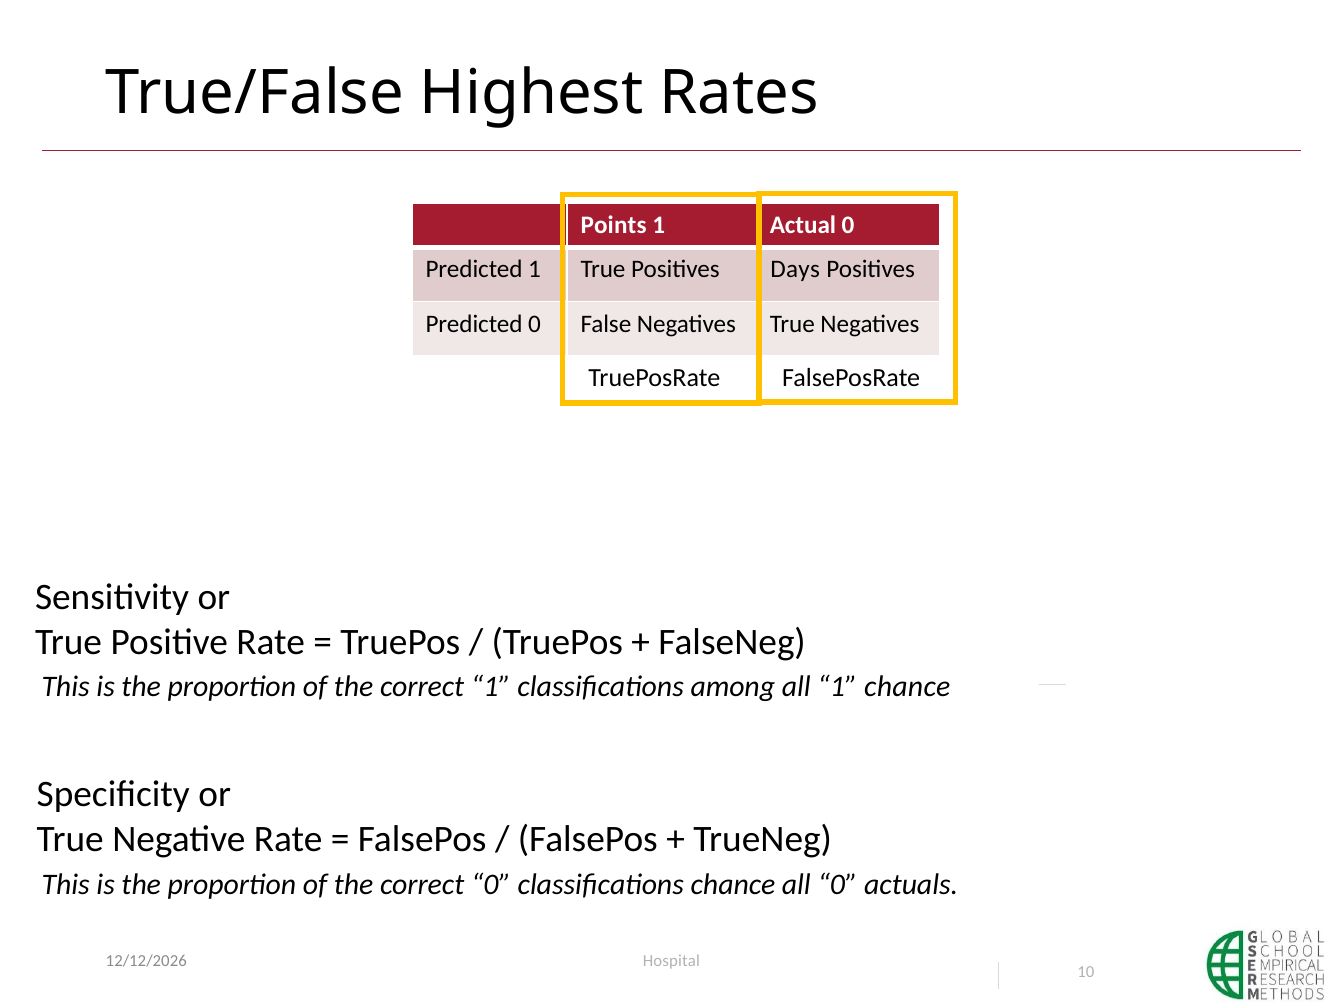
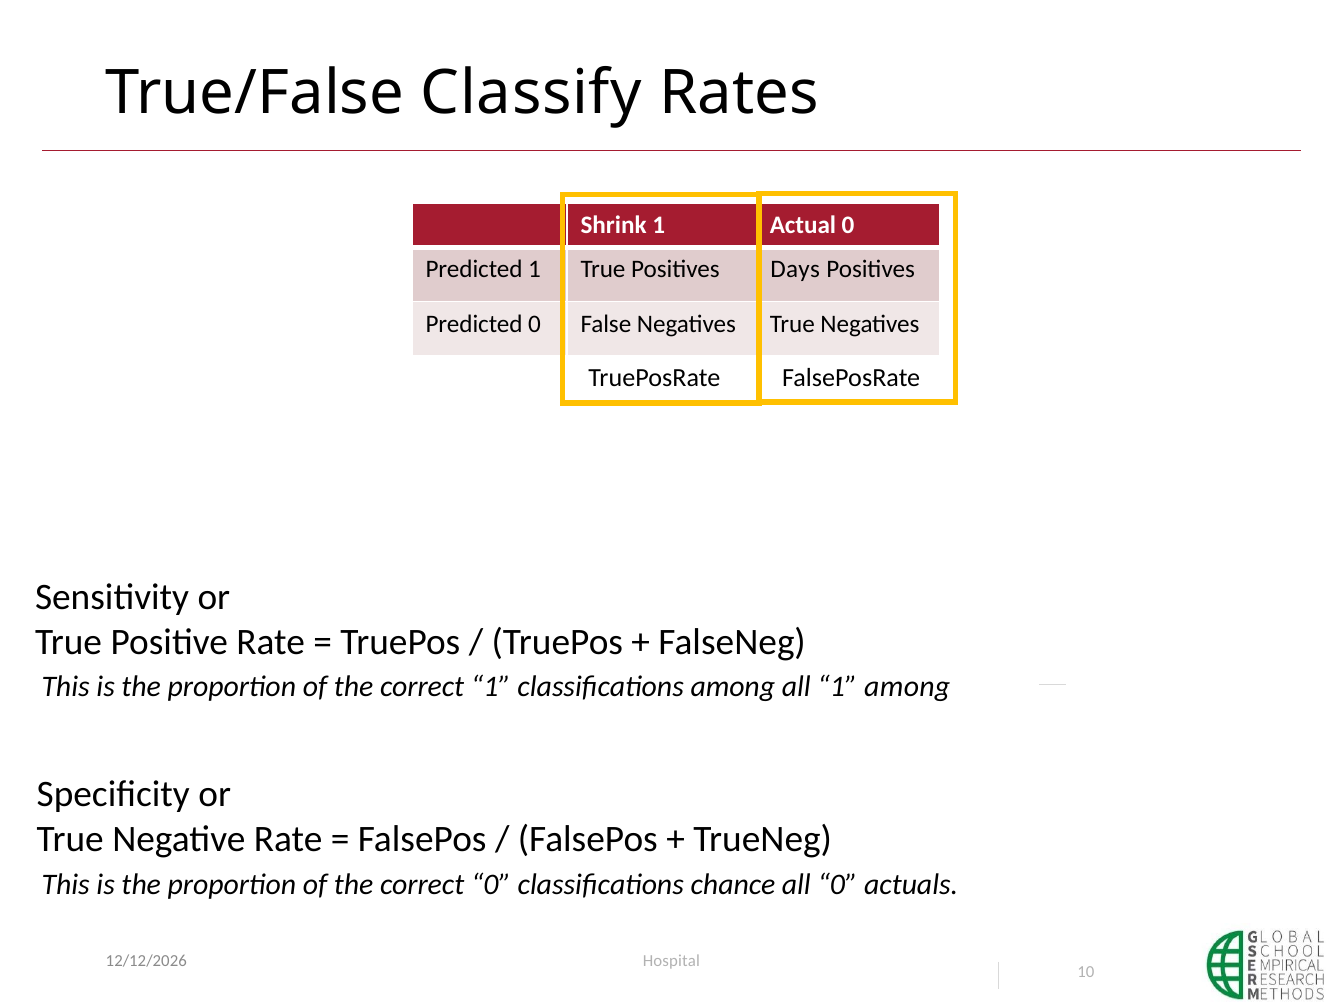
Highest: Highest -> Classify
Points: Points -> Shrink
1 chance: chance -> among
